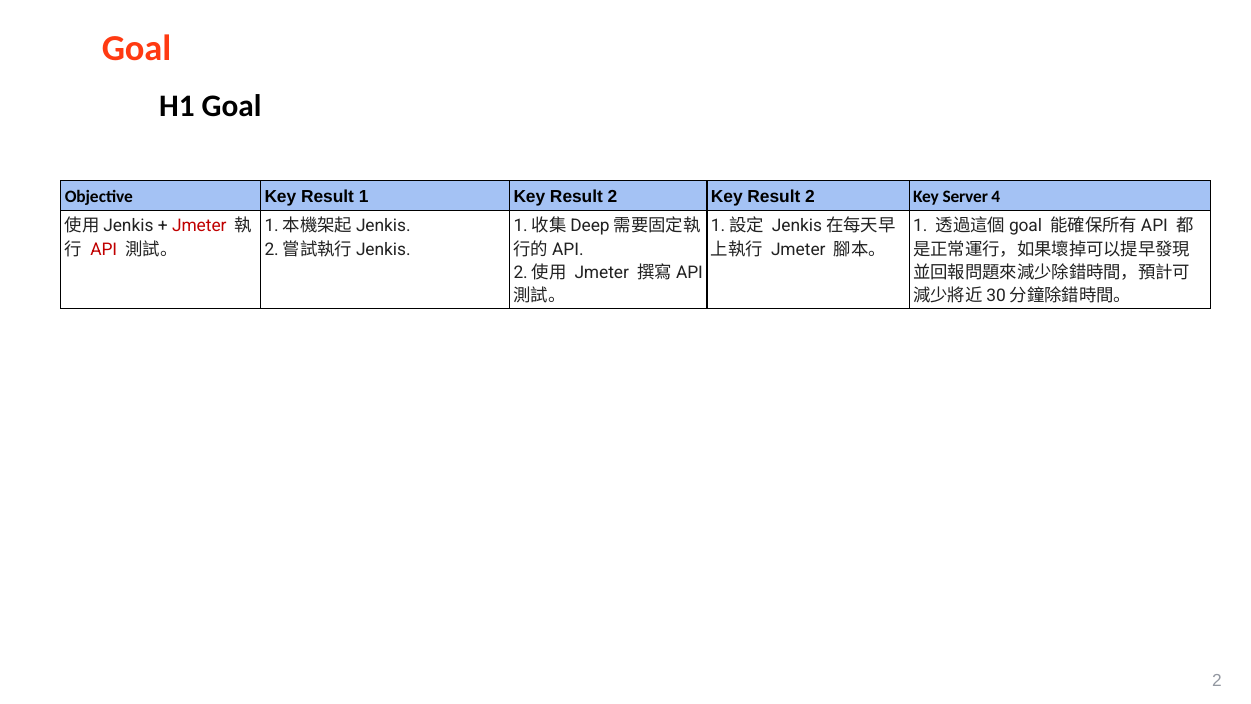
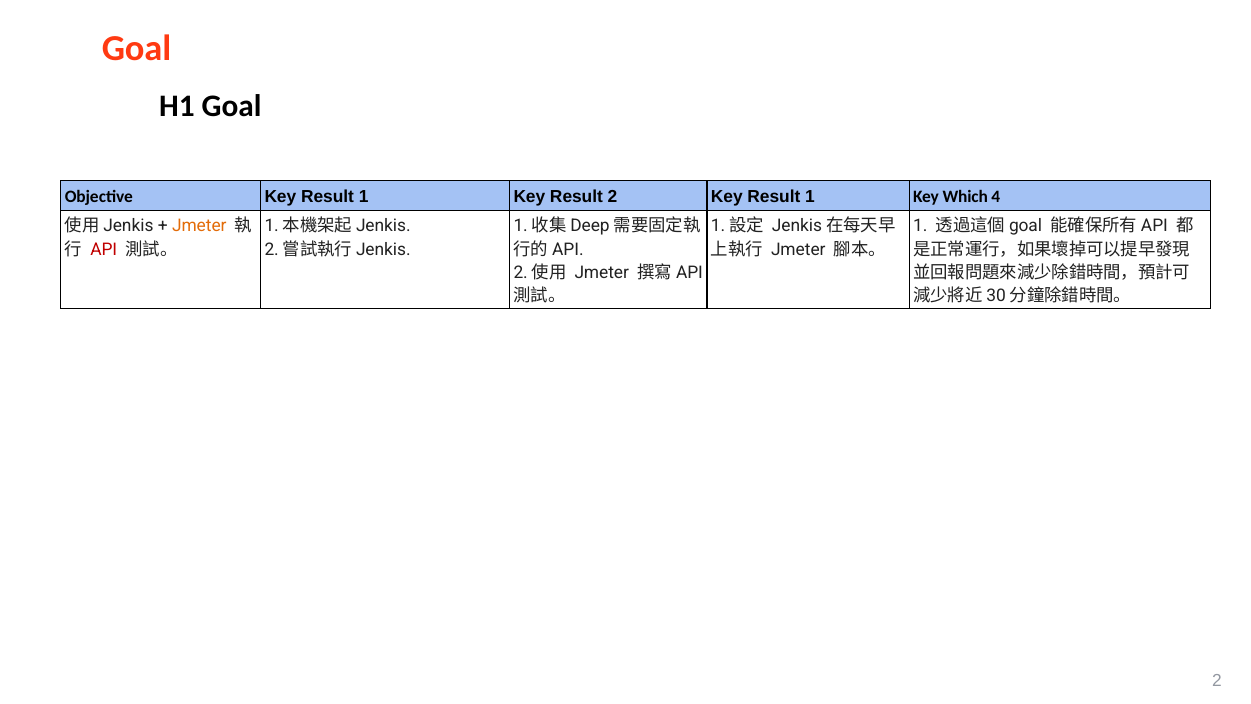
2 Key Result 2: 2 -> 1
Server: Server -> Which
Jmeter at (199, 226) colour: red -> orange
